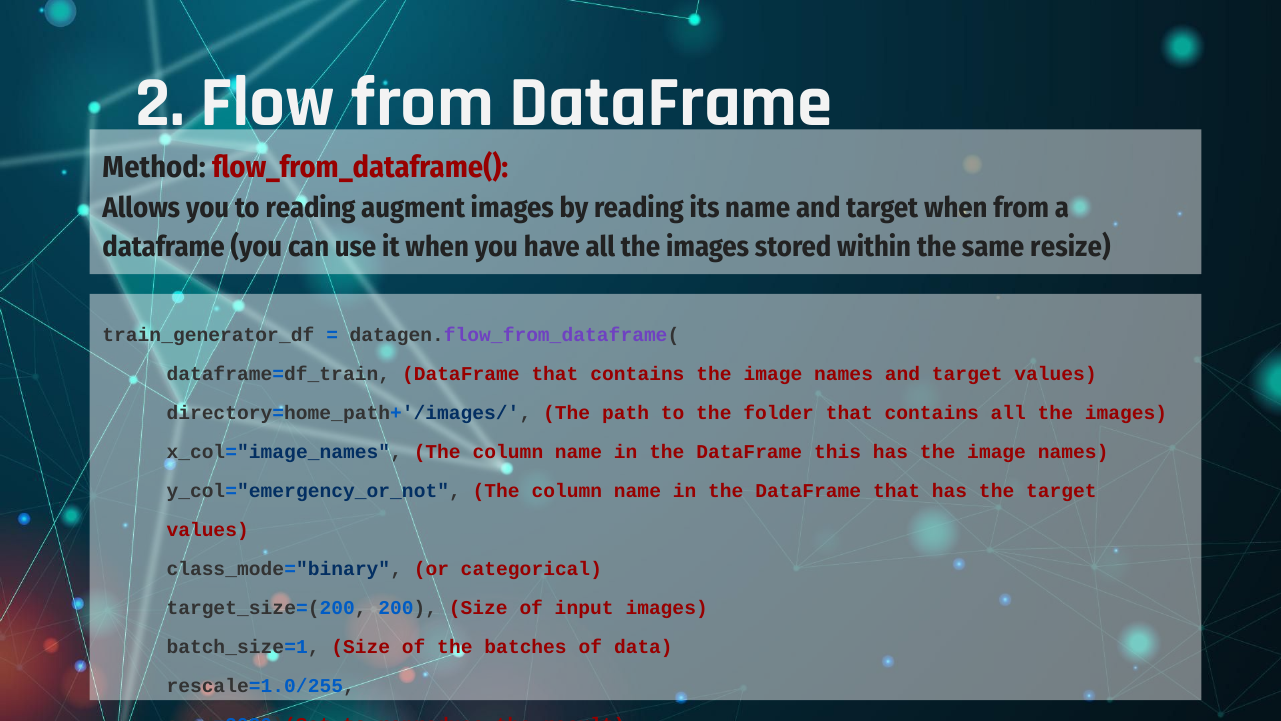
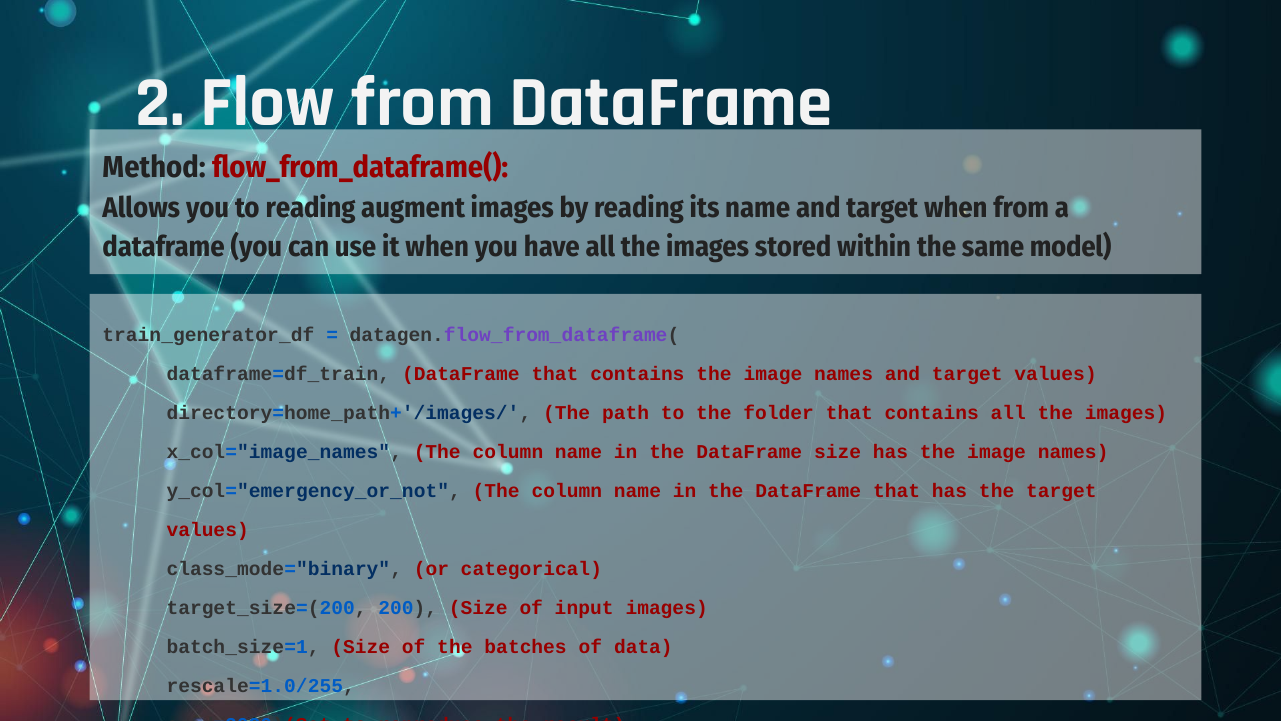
resize: resize -> model
DataFrame this: this -> size
